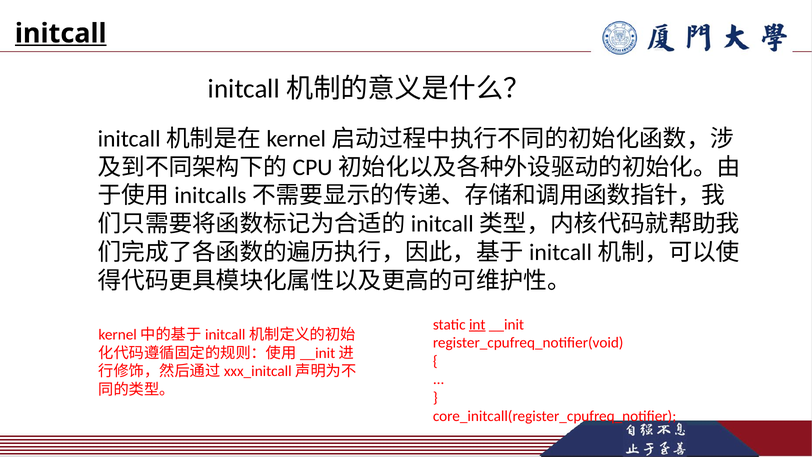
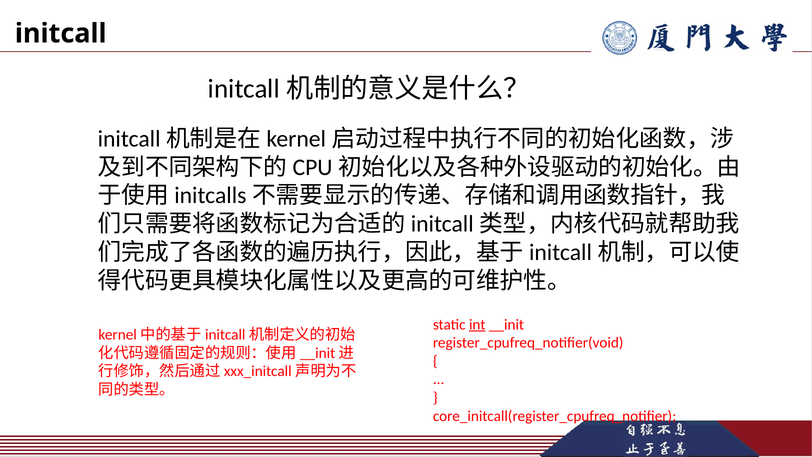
initcall underline: present -> none
